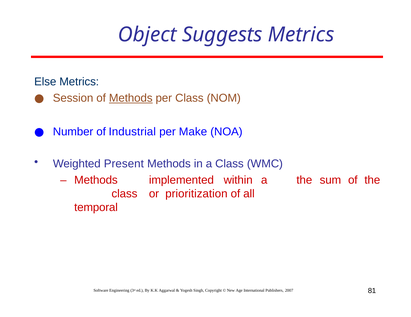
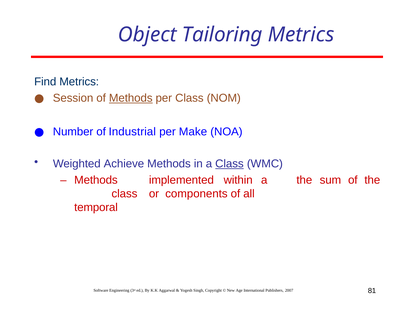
Suggests: Suggests -> Tailoring
Else: Else -> Find
Present: Present -> Achieve
Class at (229, 164) underline: none -> present
prioritization: prioritization -> components
